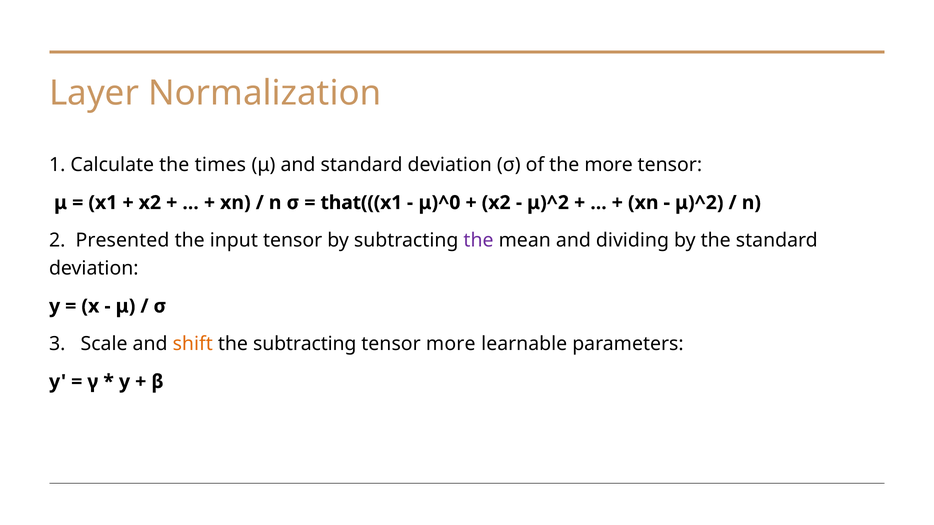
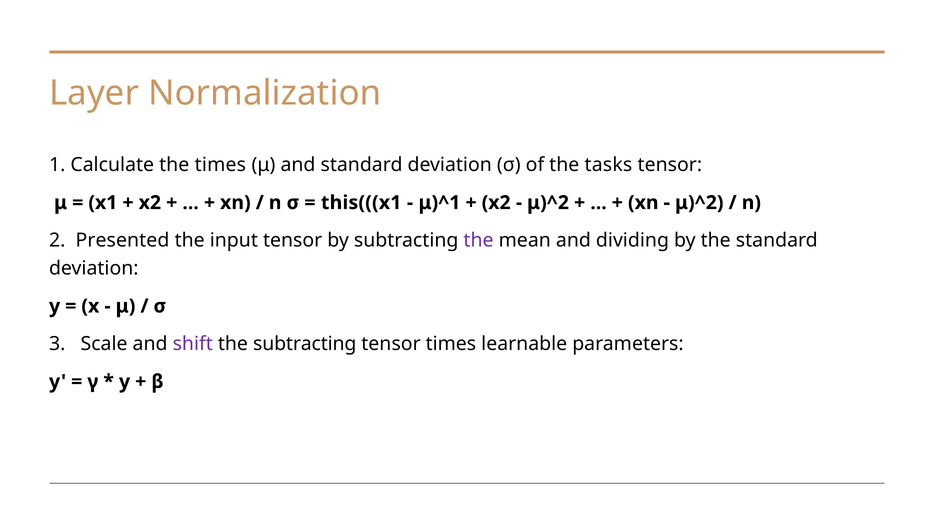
the more: more -> tasks
that(((x1: that(((x1 -> this(((x1
μ)^0: μ)^0 -> μ)^1
shift colour: orange -> purple
tensor more: more -> times
